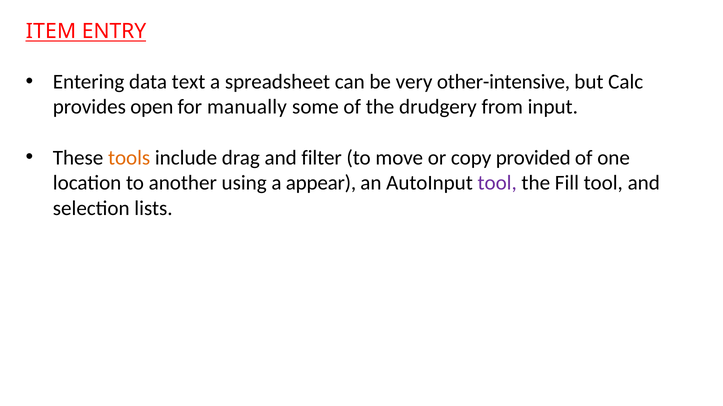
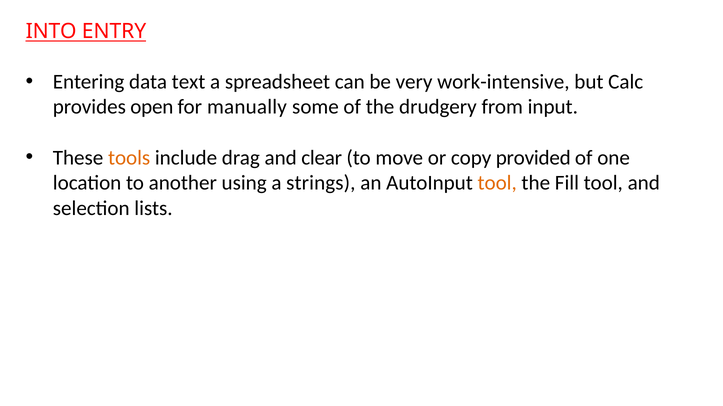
ITEM: ITEM -> INTO
other-intensive: other-intensive -> work-intensive
filter: filter -> clear
appear: appear -> strings
tool at (497, 183) colour: purple -> orange
